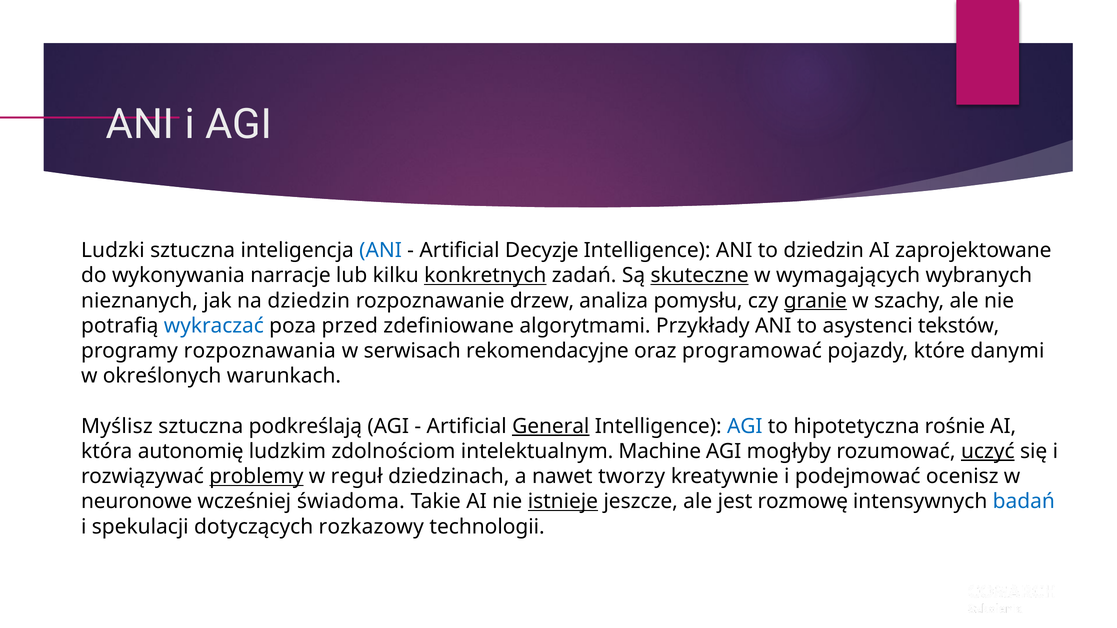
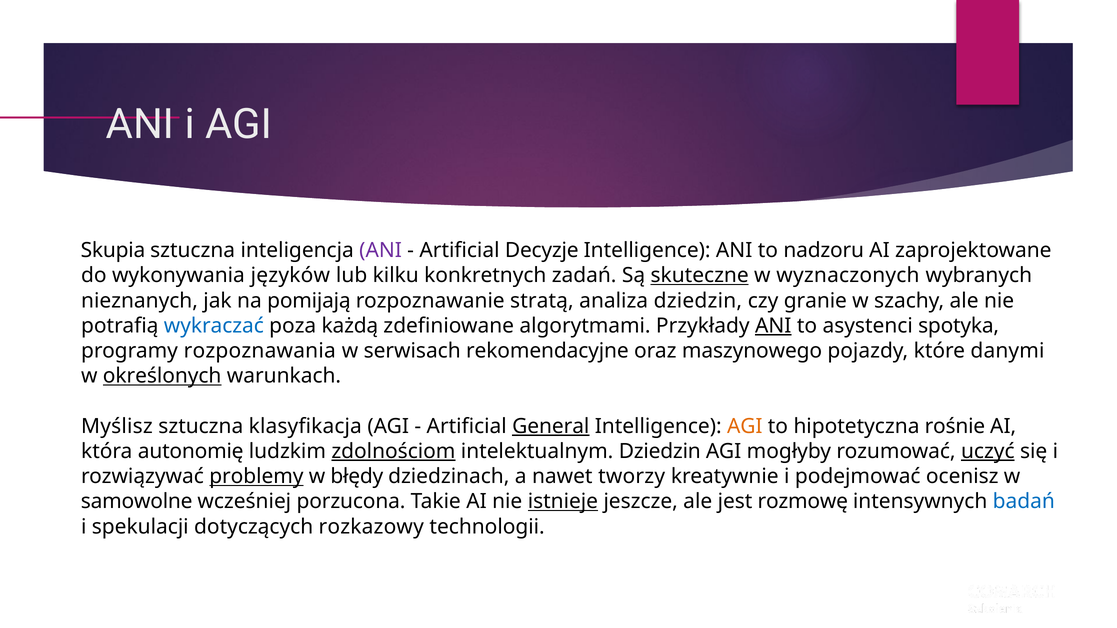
Ludzki: Ludzki -> Skupia
ANI at (381, 250) colour: blue -> purple
to dziedzin: dziedzin -> nadzoru
narracje: narracje -> języków
konkretnych underline: present -> none
wymagających: wymagających -> wyznaczonych
na dziedzin: dziedzin -> pomijają
drzew: drzew -> stratą
analiza pomysłu: pomysłu -> dziedzin
granie underline: present -> none
przed: przed -> każdą
ANI at (773, 326) underline: none -> present
tekstów: tekstów -> spotyka
programować: programować -> maszynowego
określonych underline: none -> present
podkreślają: podkreślają -> klasyfikacja
AGI at (745, 426) colour: blue -> orange
zdolnościom underline: none -> present
intelektualnym Machine: Machine -> Dziedzin
reguł: reguł -> błędy
neuronowe: neuronowe -> samowolne
świadoma: świadoma -> porzucona
